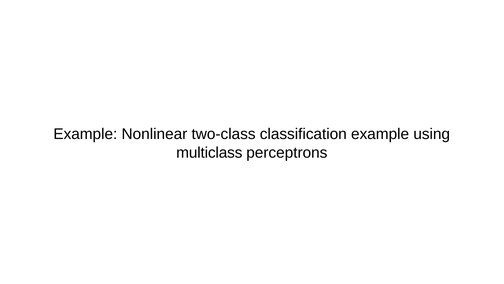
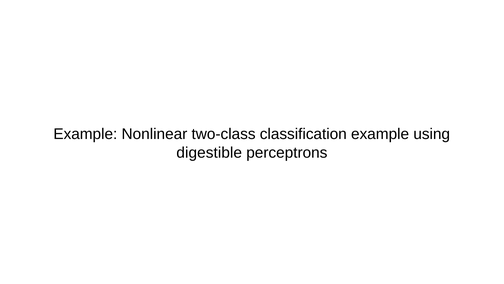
multiclass: multiclass -> digestible
